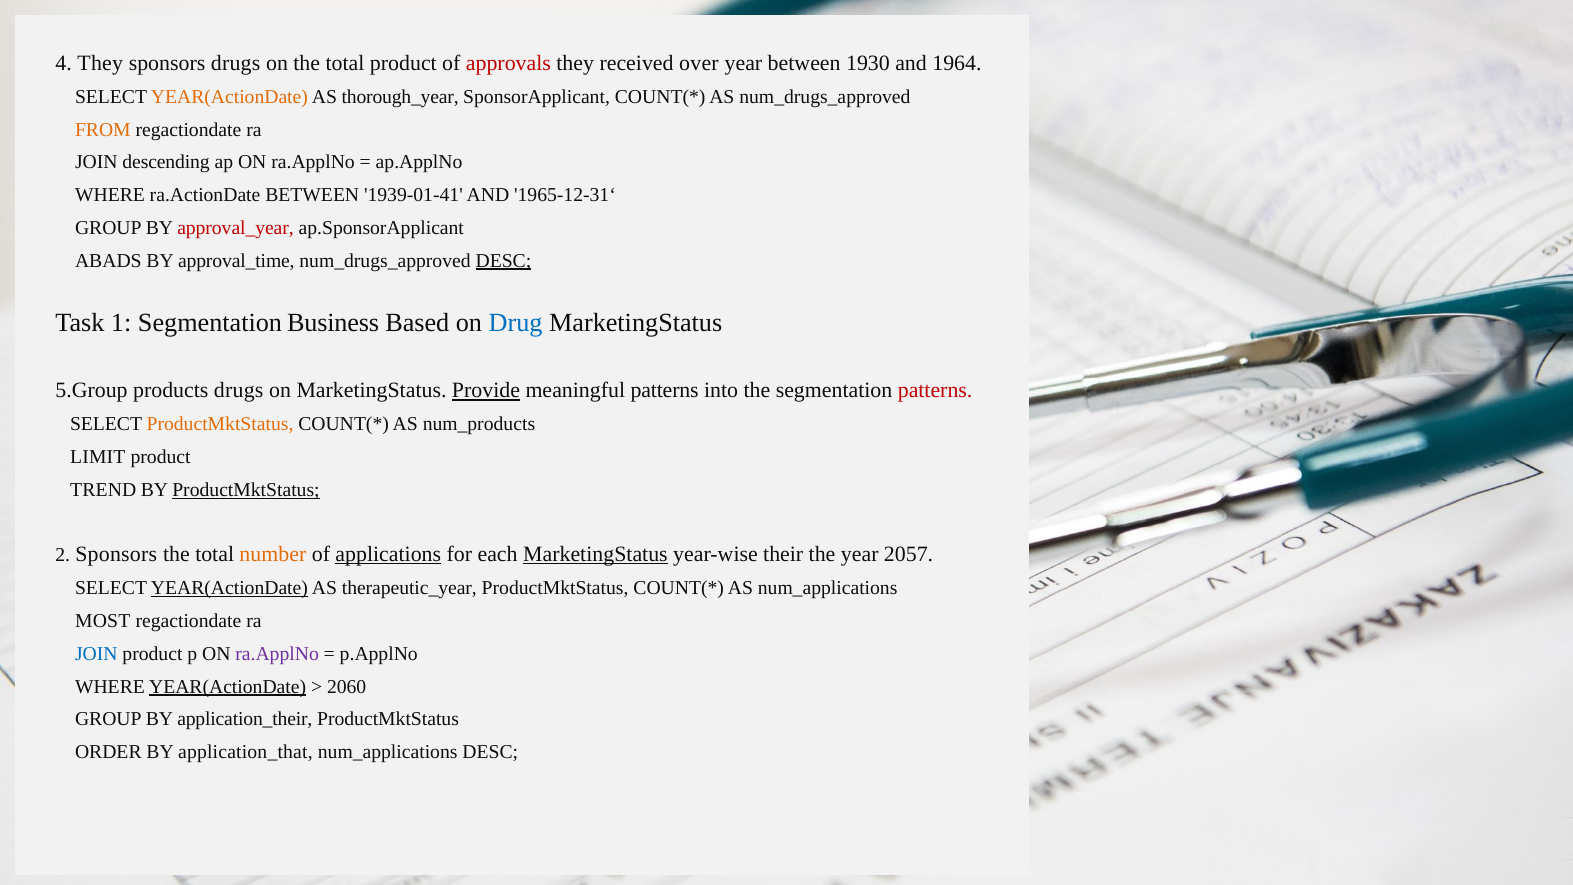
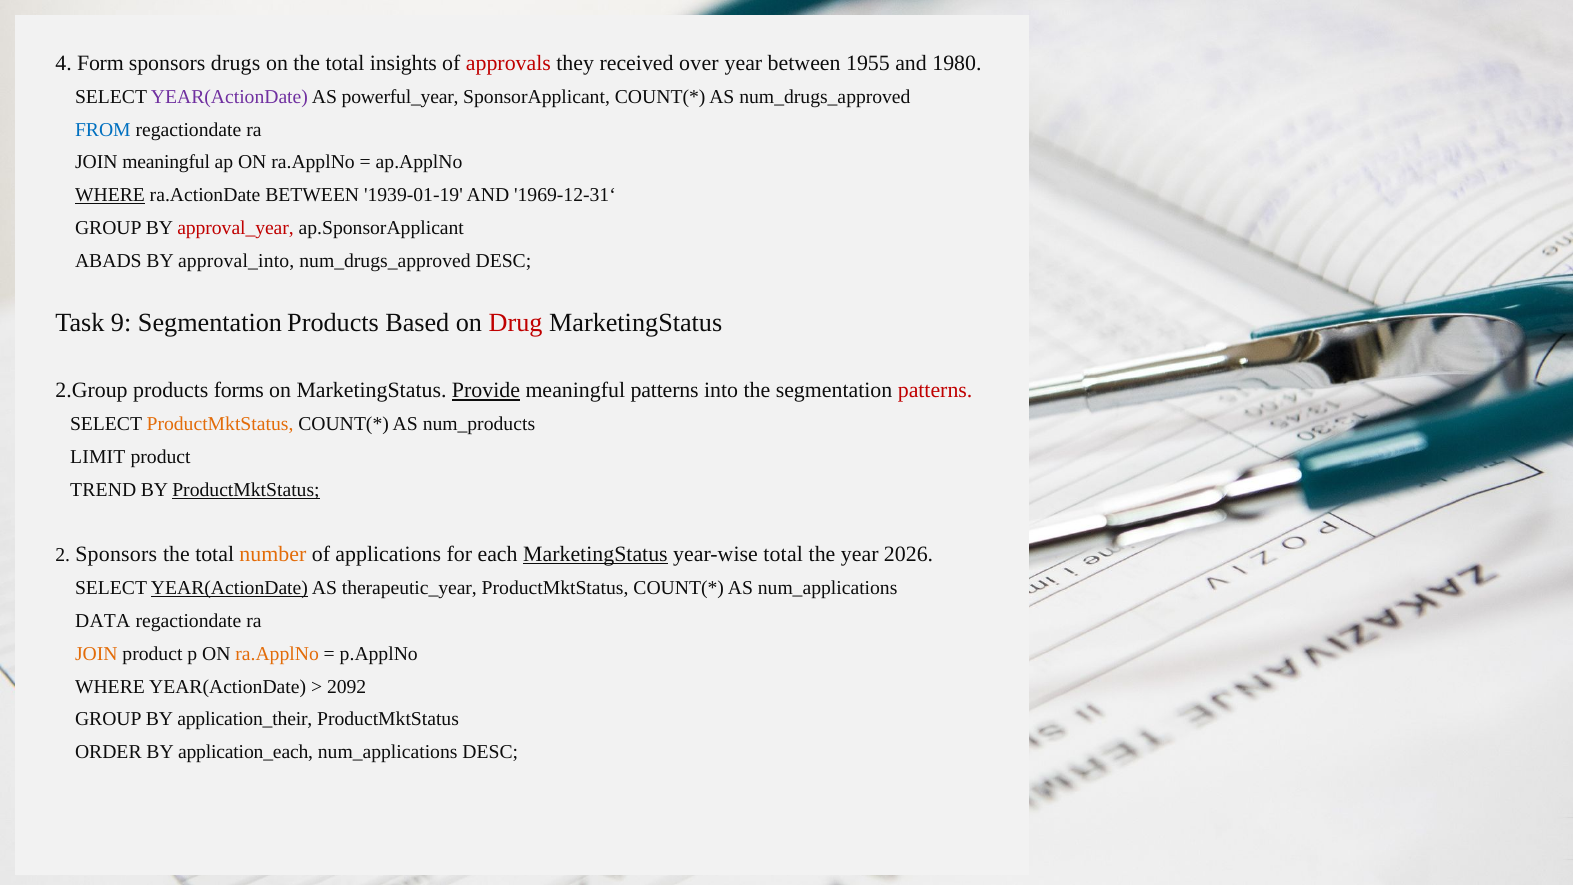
4 They: They -> Form
total product: product -> insights
1930: 1930 -> 1955
1964: 1964 -> 1980
YEAR(ActionDate at (229, 97) colour: orange -> purple
thorough_year: thorough_year -> powerful_year
FROM colour: orange -> blue
JOIN descending: descending -> meaningful
WHERE at (110, 195) underline: none -> present
1939-01-41: 1939-01-41 -> 1939-01-19
1965-12-31‘: 1965-12-31‘ -> 1969-12-31‘
approval_time: approval_time -> approval_into
DESC at (503, 261) underline: present -> none
1: 1 -> 9
Segmentation Business: Business -> Products
Drug colour: blue -> red
5.Group: 5.Group -> 2.Group
products drugs: drugs -> forms
applications underline: present -> none
year-wise their: their -> total
2057: 2057 -> 2026
MOST: MOST -> DATA
JOIN at (96, 654) colour: blue -> orange
ra.ApplNo at (277, 654) colour: purple -> orange
YEAR(ActionDate at (228, 686) underline: present -> none
2060: 2060 -> 2092
application_that: application_that -> application_each
